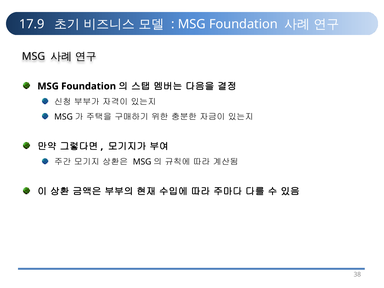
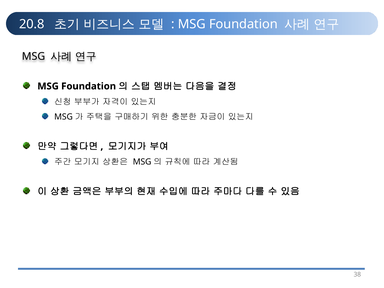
17.9: 17.9 -> 20.8
